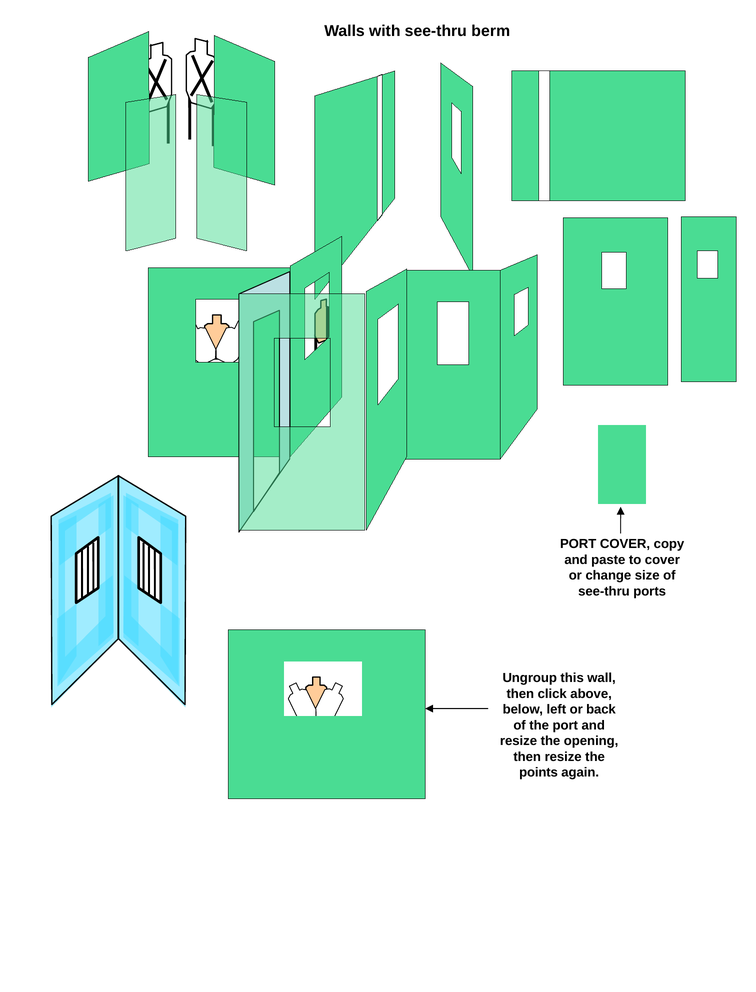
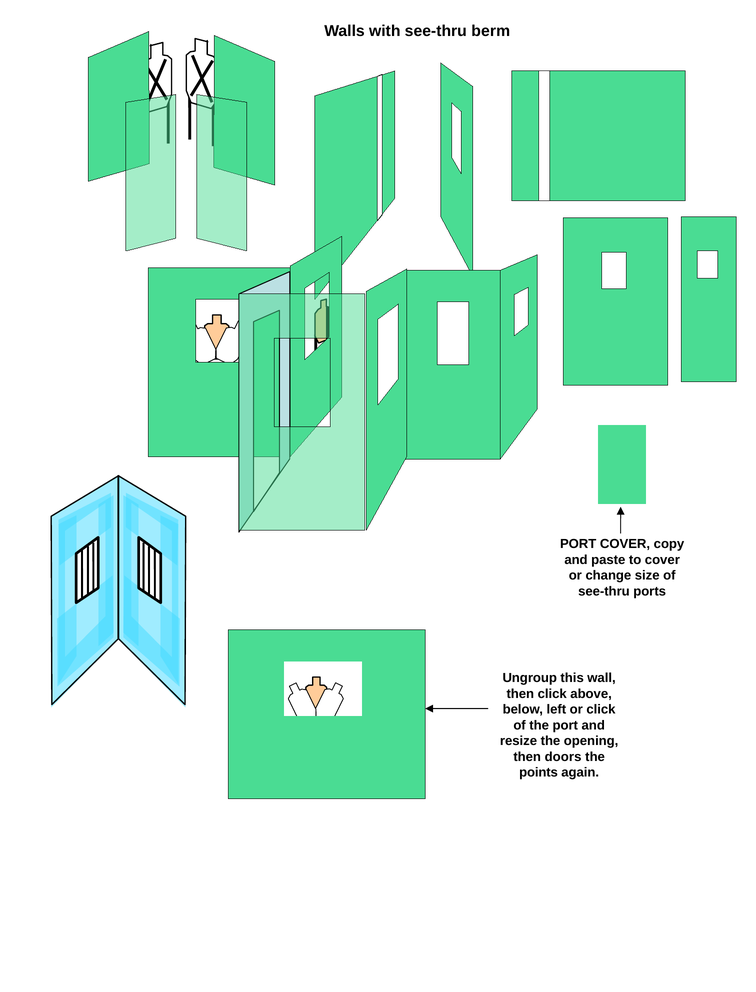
or back: back -> click
then resize: resize -> doors
